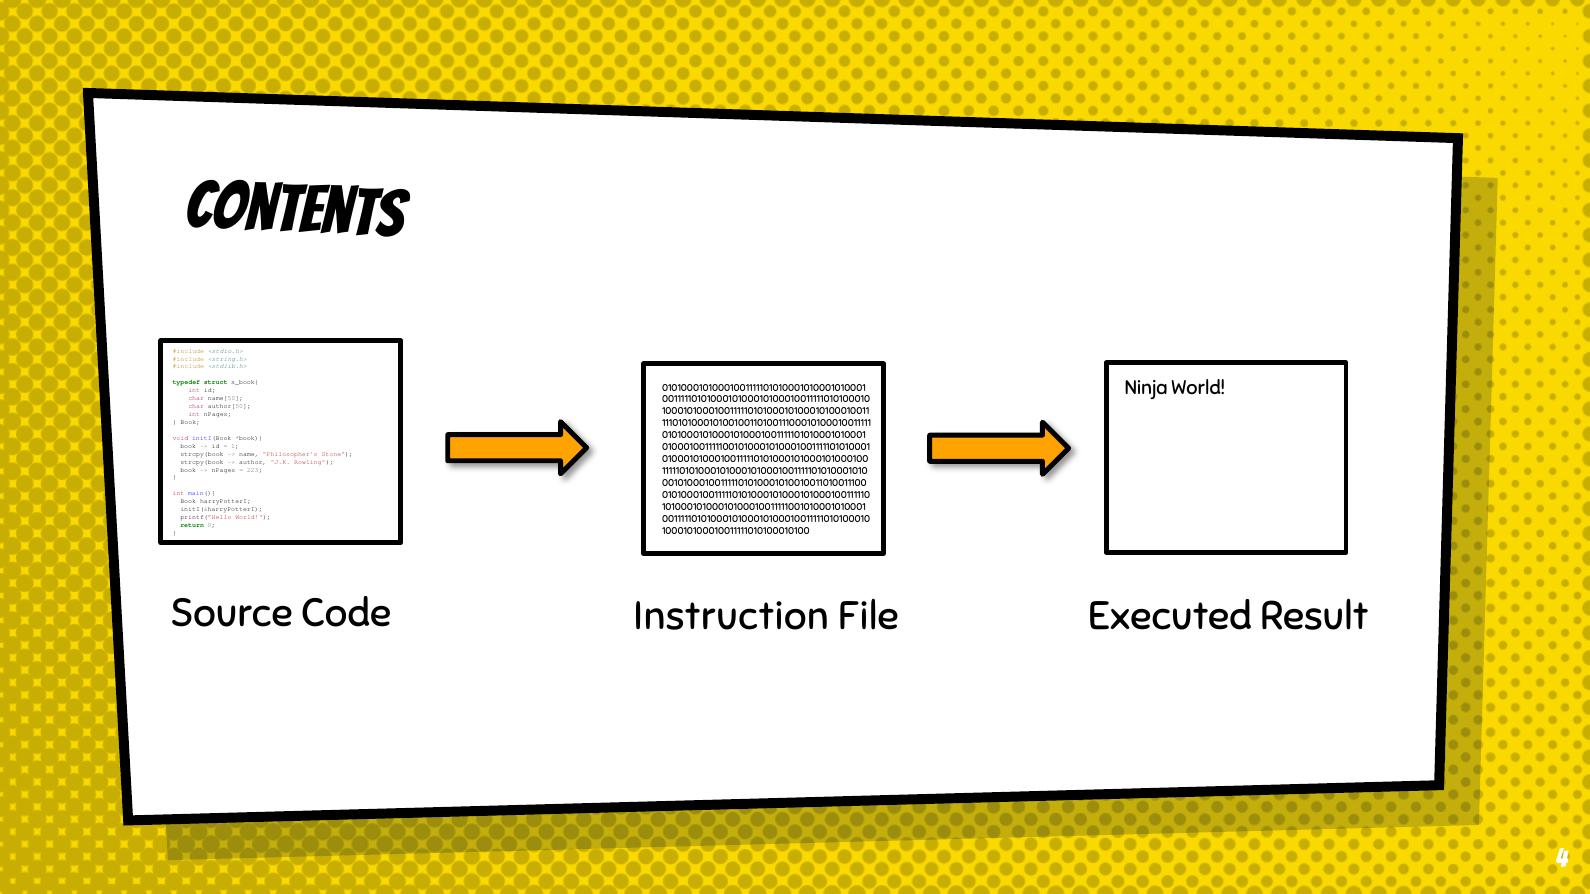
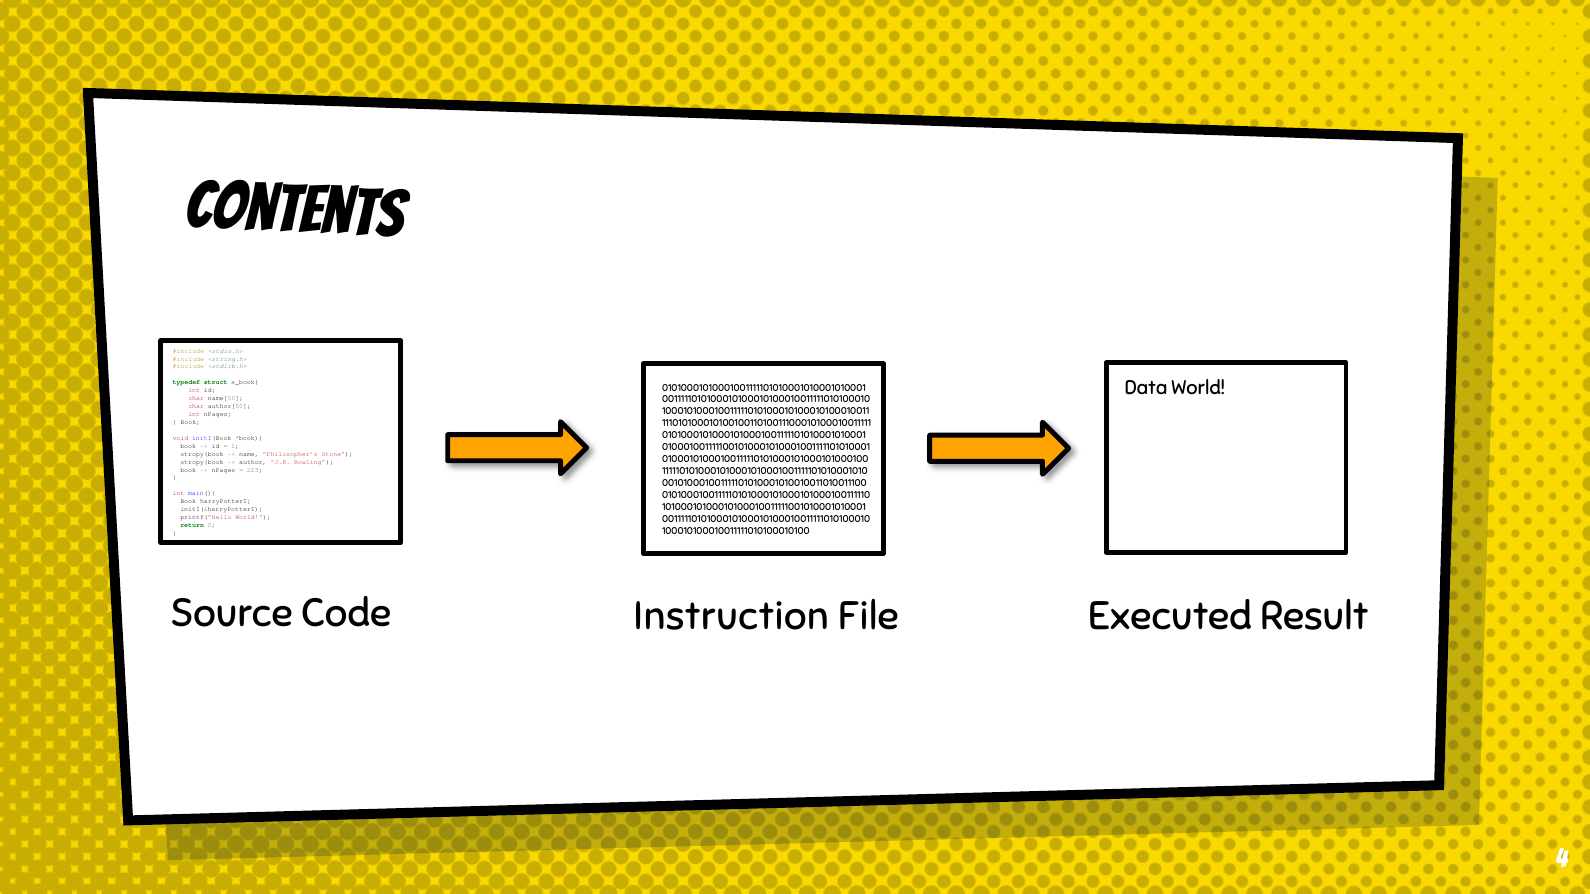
Ninja: Ninja -> Data
